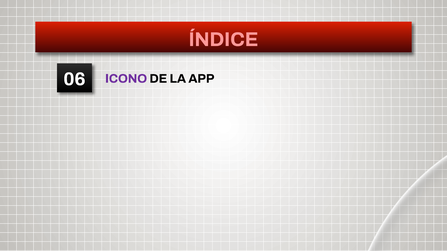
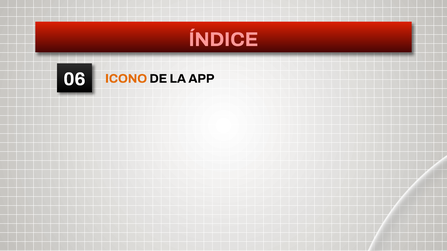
ICONO colour: purple -> orange
